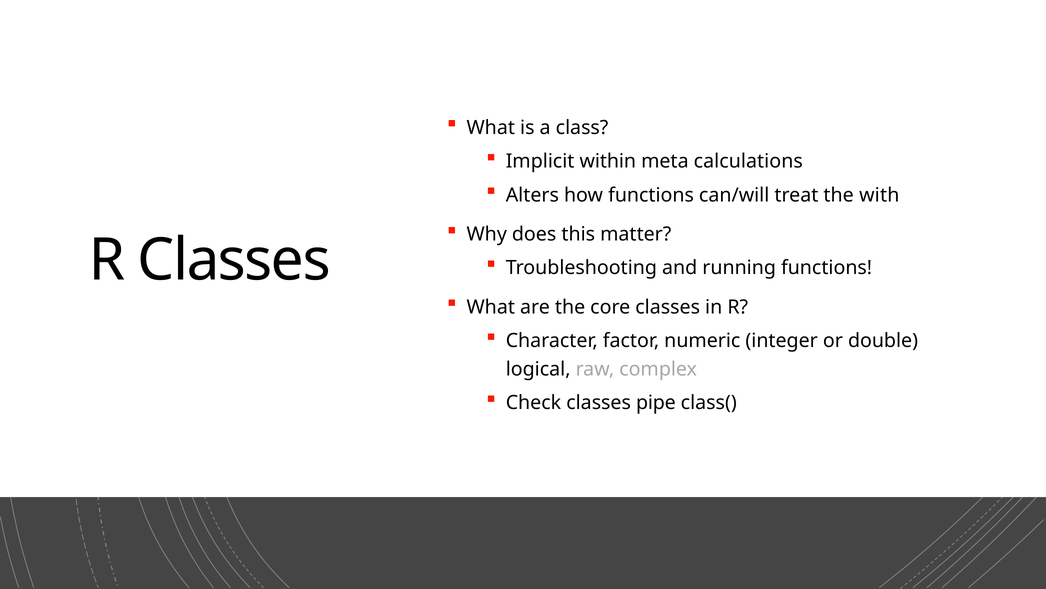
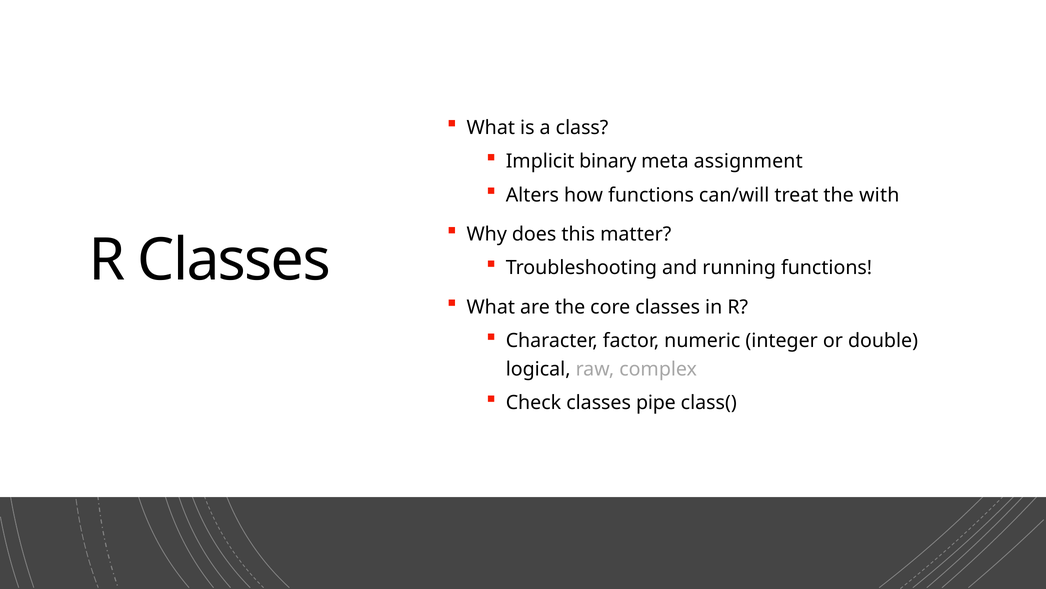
within: within -> binary
calculations: calculations -> assignment
